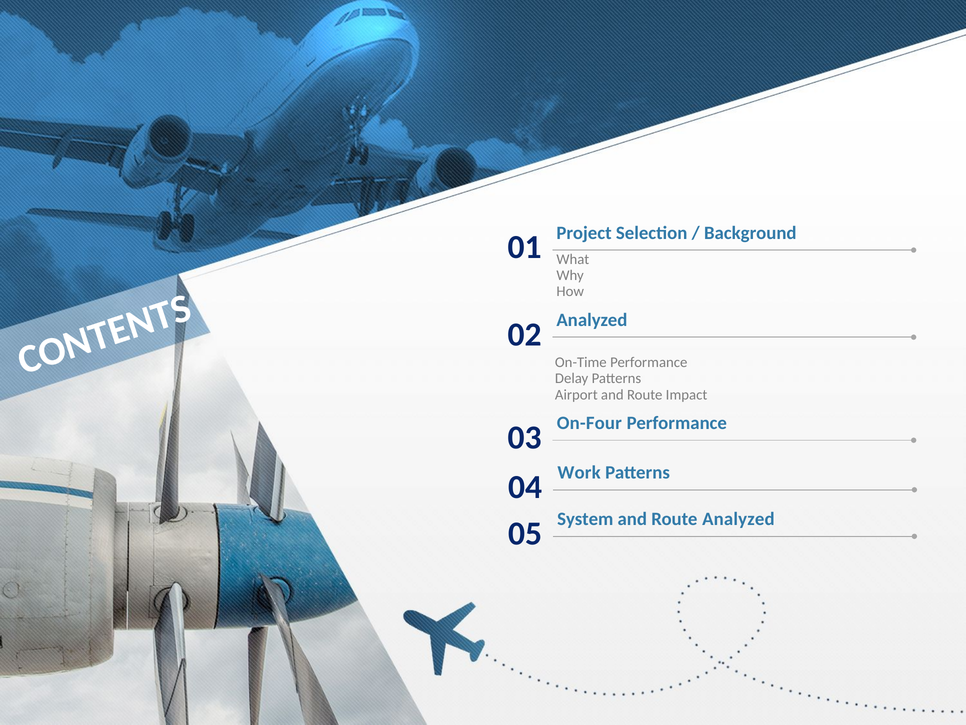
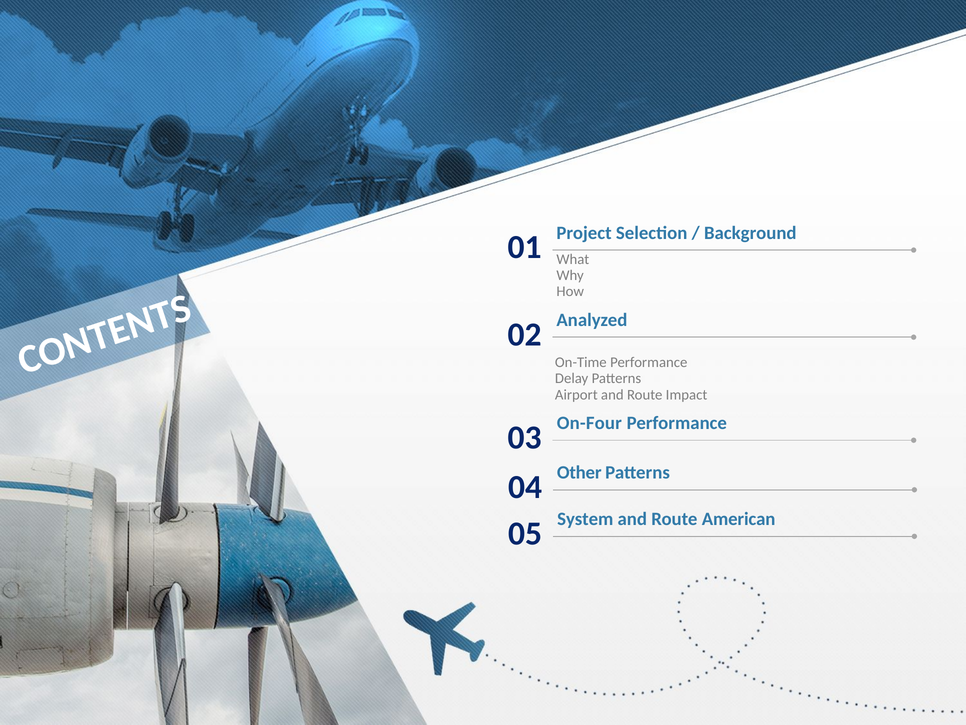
Work: Work -> Other
Route Analyzed: Analyzed -> American
